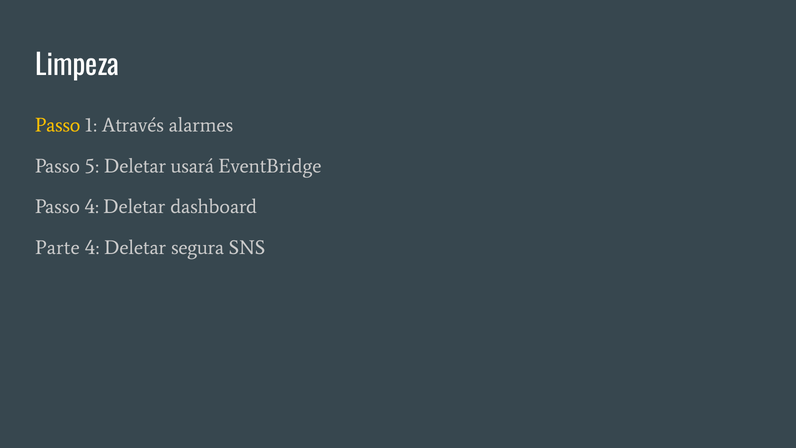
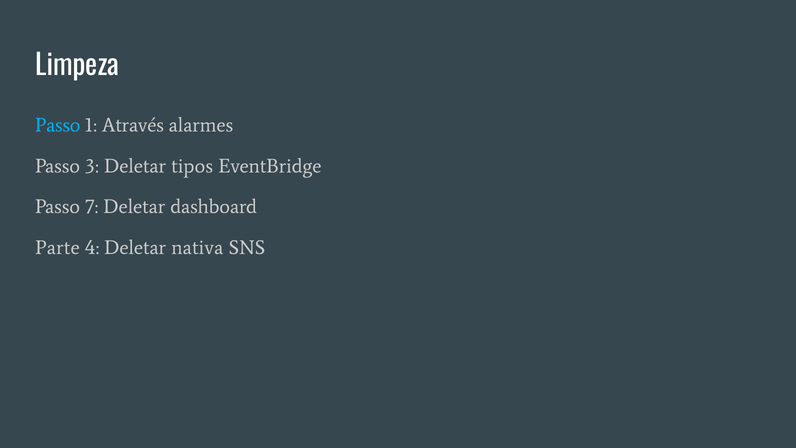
Passo at (58, 125) colour: yellow -> light blue
5: 5 -> 3
usará: usará -> tipos
Passo 4: 4 -> 7
segura: segura -> nativa
